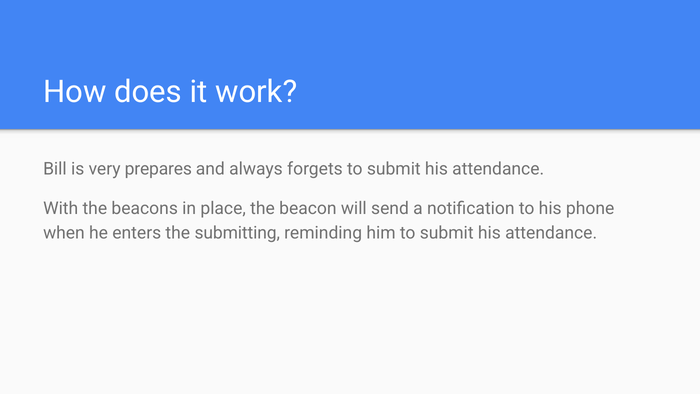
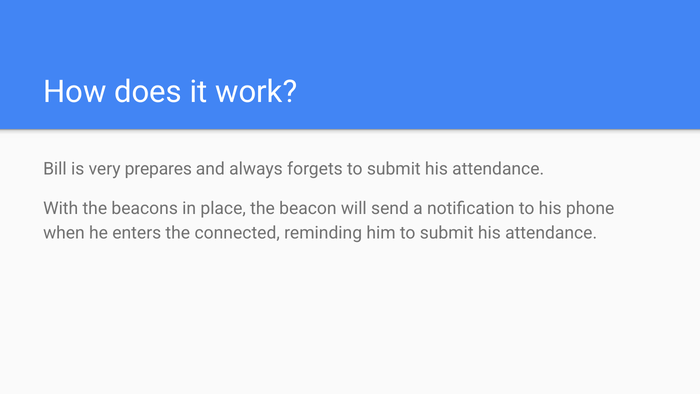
submitting: submitting -> connected
